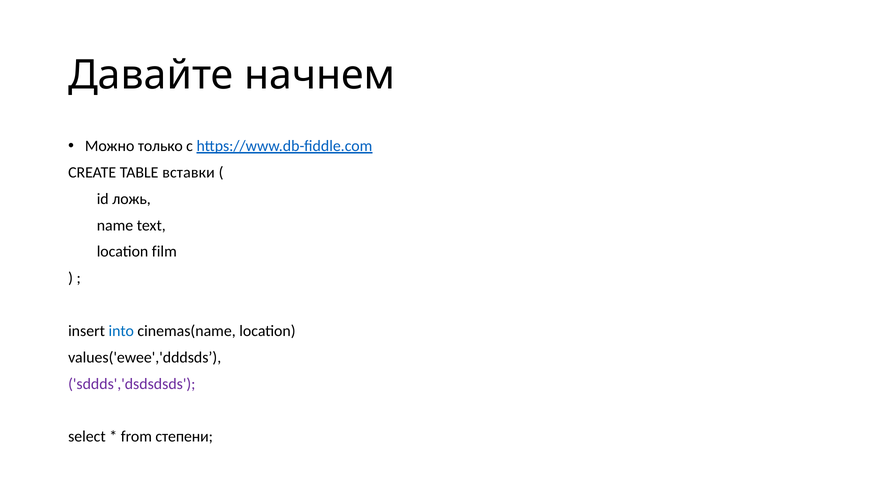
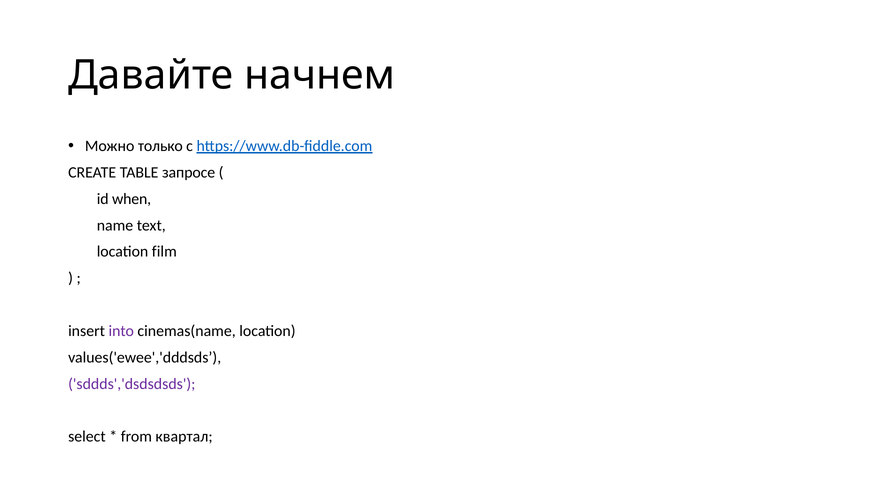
вставки: вставки -> запросе
ложь: ложь -> when
into colour: blue -> purple
степени: степени -> квартал
